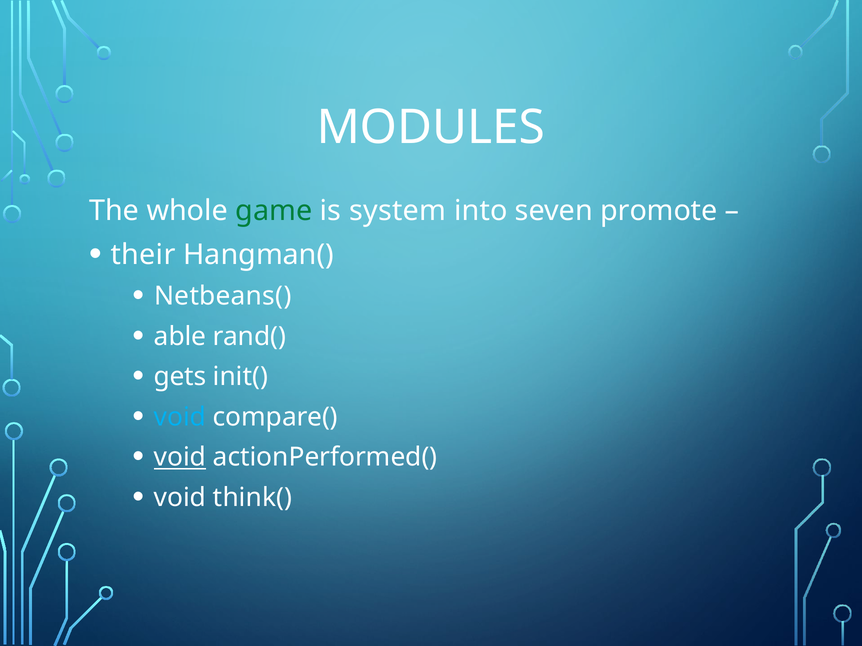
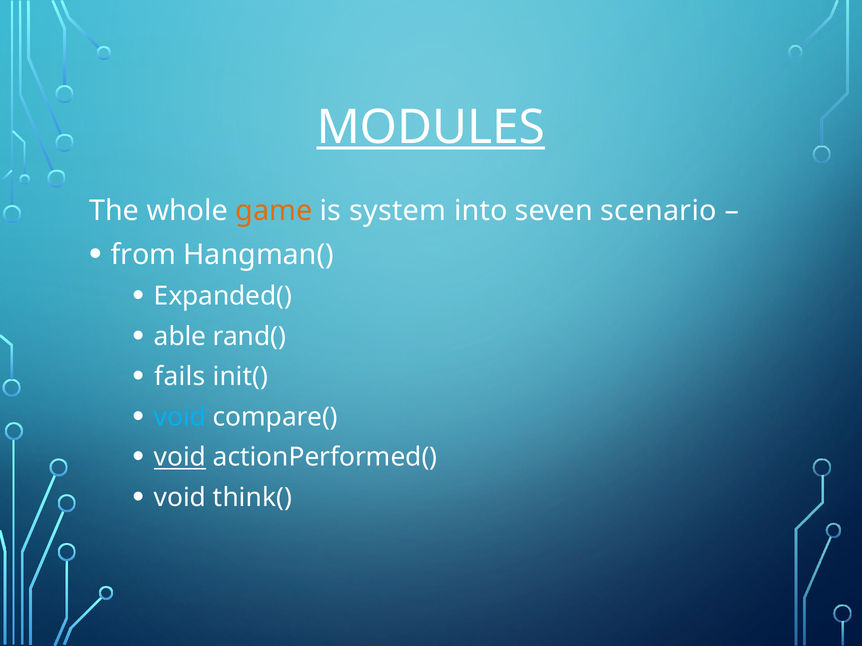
MODULES underline: none -> present
game colour: green -> orange
promote: promote -> scenario
their: their -> from
Netbeans(: Netbeans( -> Expanded(
gets: gets -> fails
